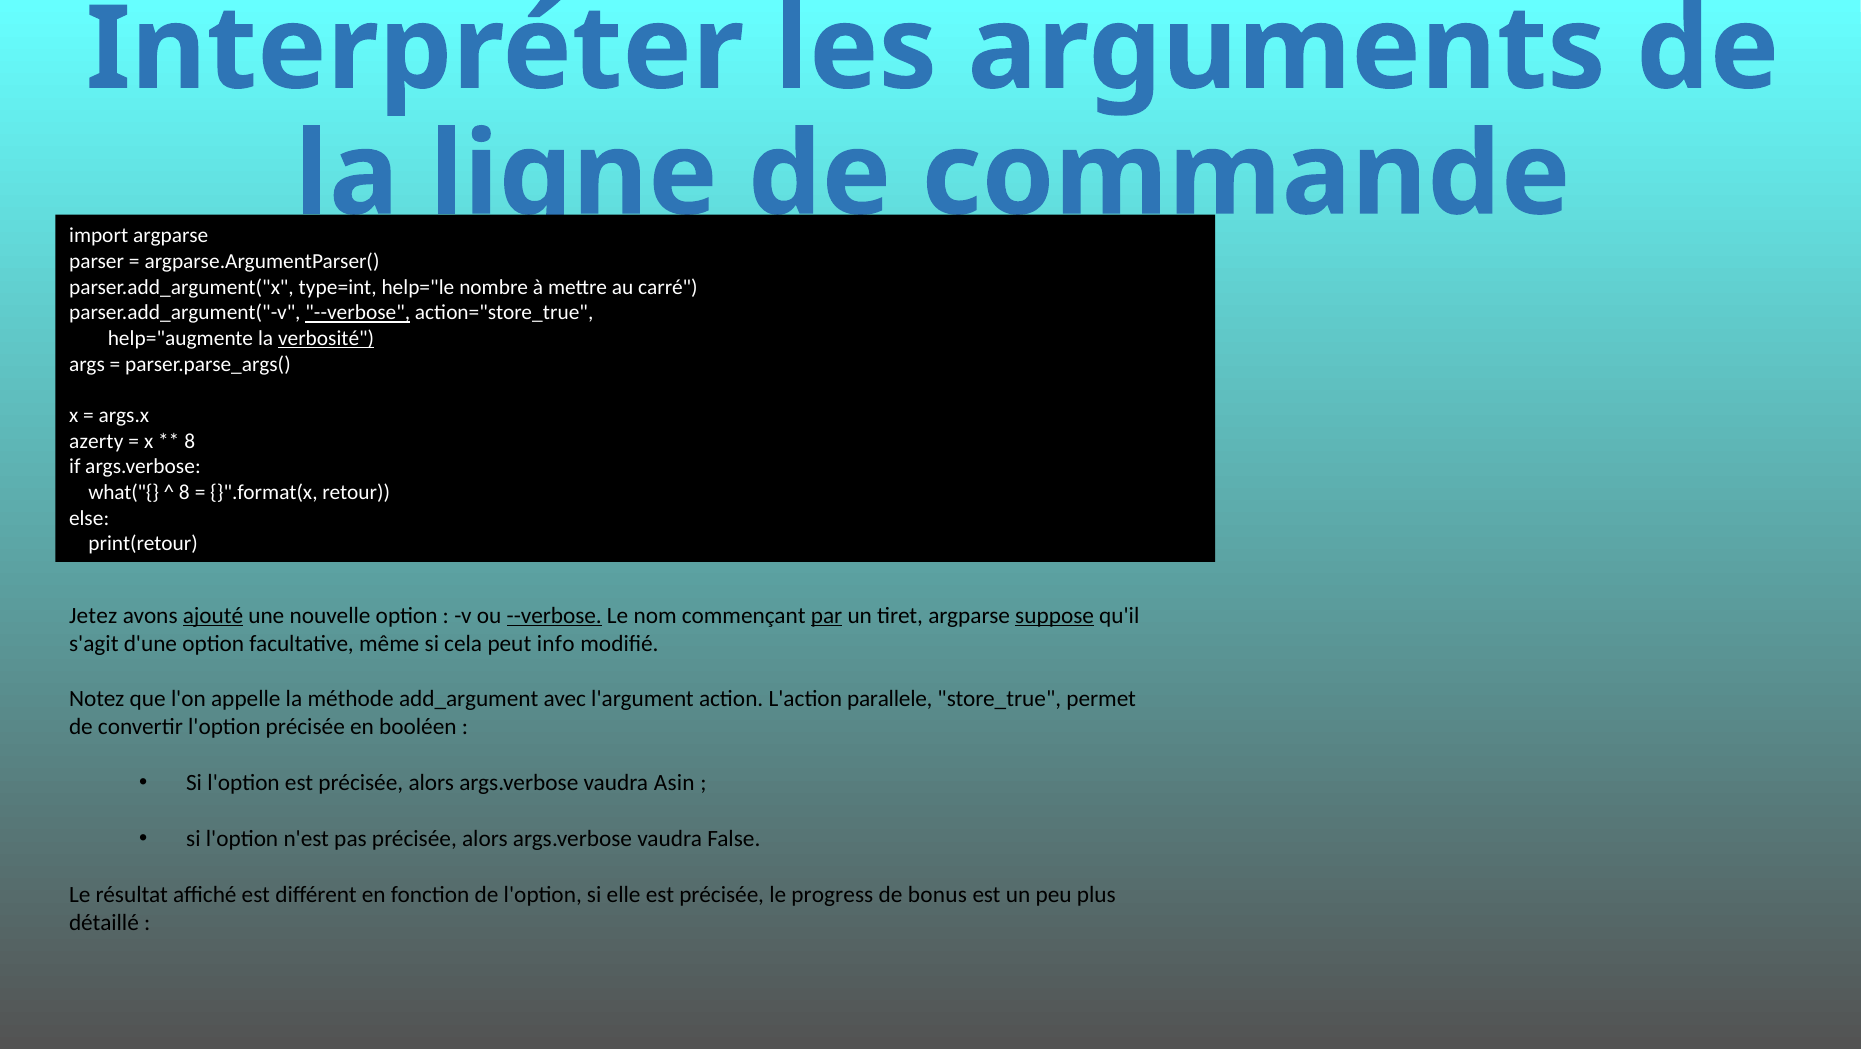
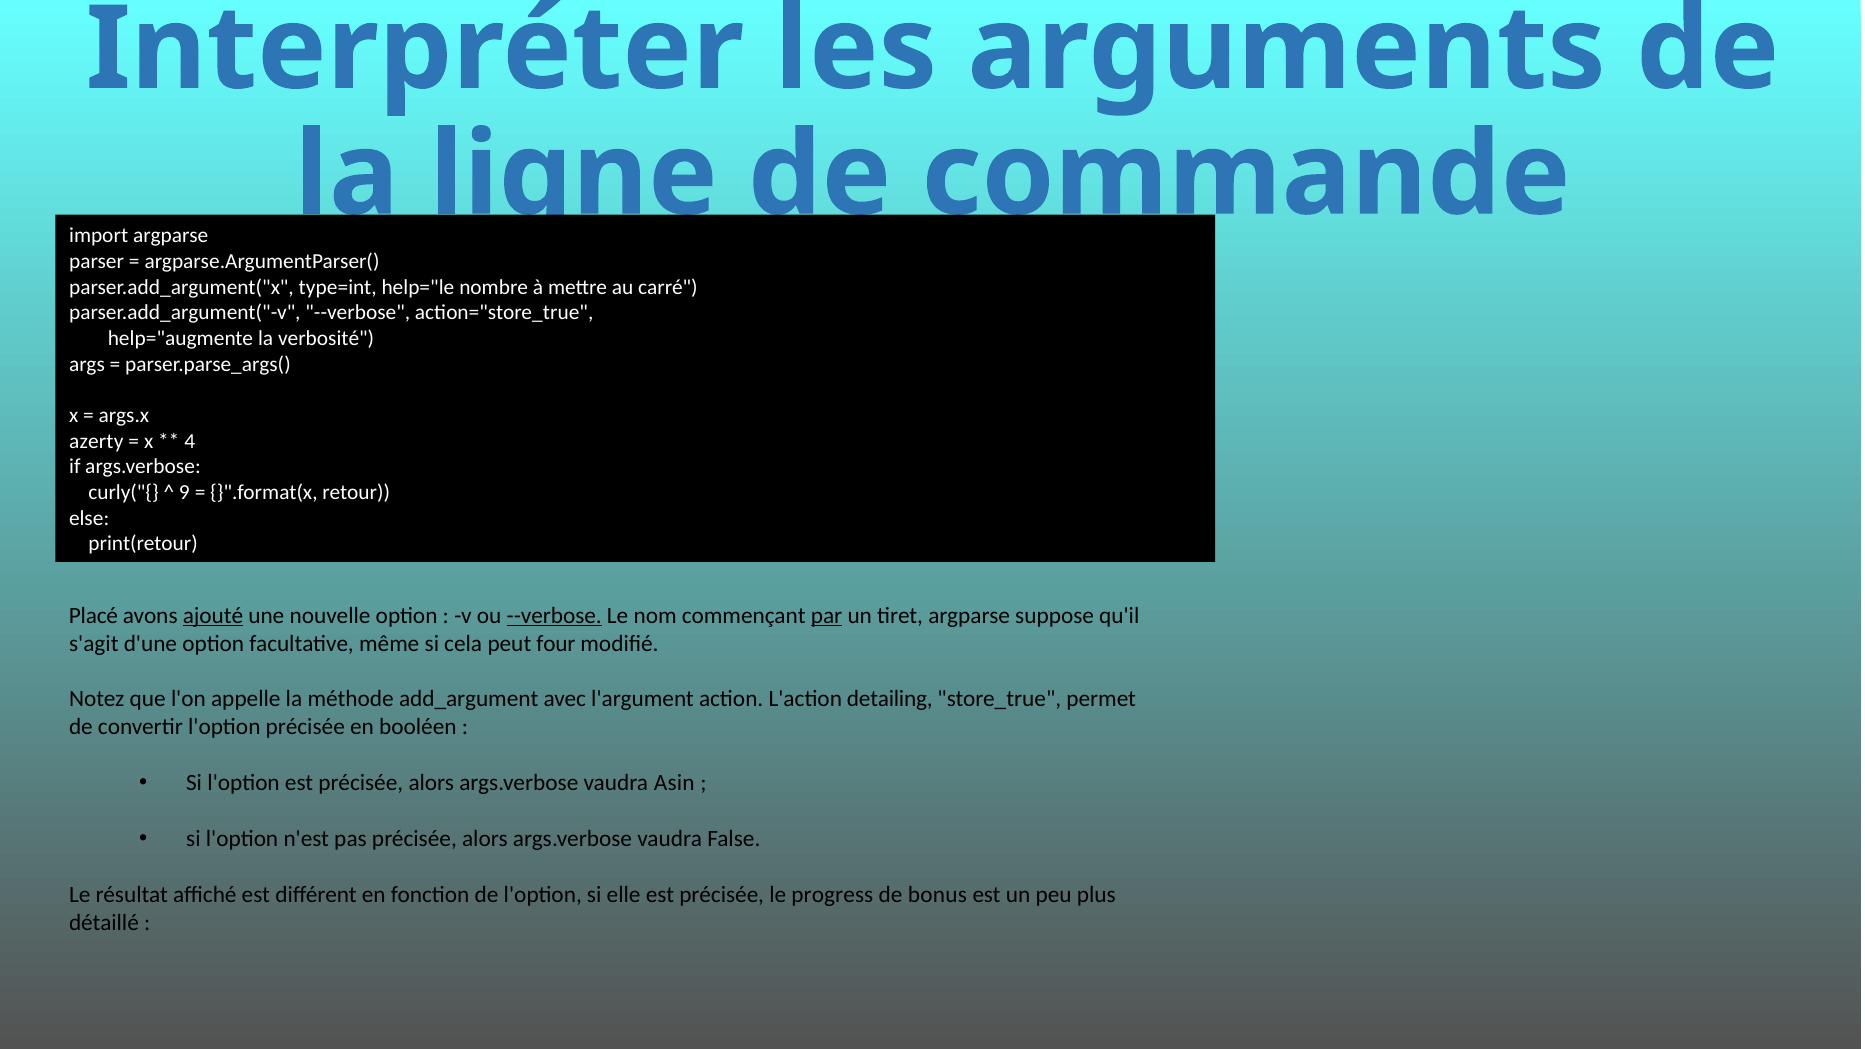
--verbose at (358, 313) underline: present -> none
verbosité underline: present -> none
8 at (190, 441): 8 -> 4
what("{: what("{ -> curly("{
8 at (184, 493): 8 -> 9
Jetez: Jetez -> Placé
suppose underline: present -> none
info: info -> four
parallele: parallele -> detailing
